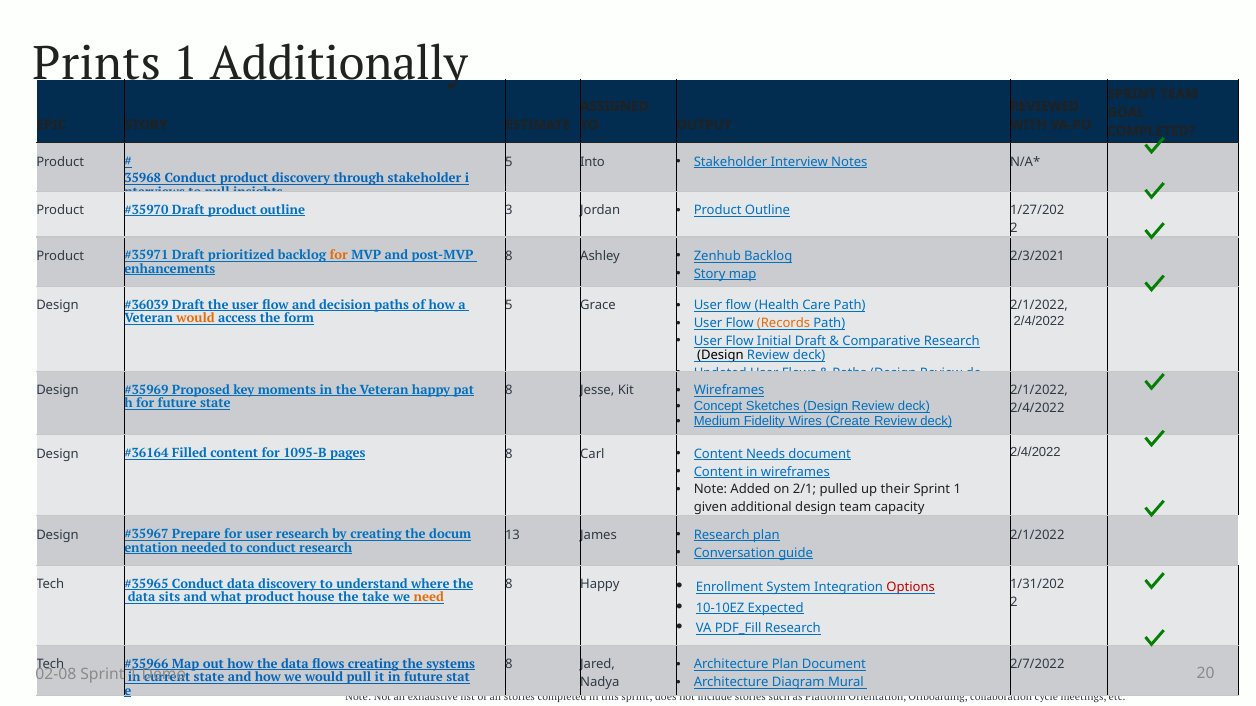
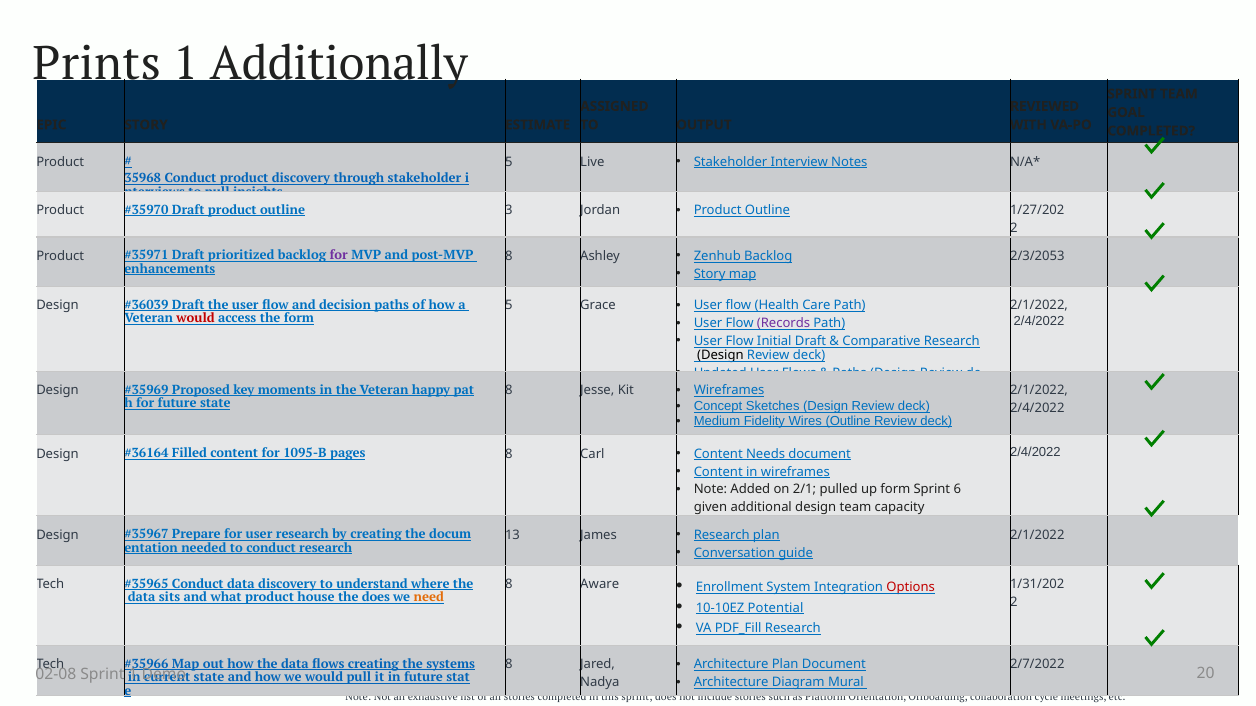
Into: Into -> Live
for at (339, 256) colour: orange -> purple
2/3/2021: 2/3/2021 -> 2/3/2053
would at (196, 319) colour: orange -> red
Records colour: orange -> purple
Wires Create: Create -> Outline
up their: their -> form
1 at (957, 490): 1 -> 6
8 Happy: Happy -> Aware
the take: take -> does
Expected: Expected -> Potential
